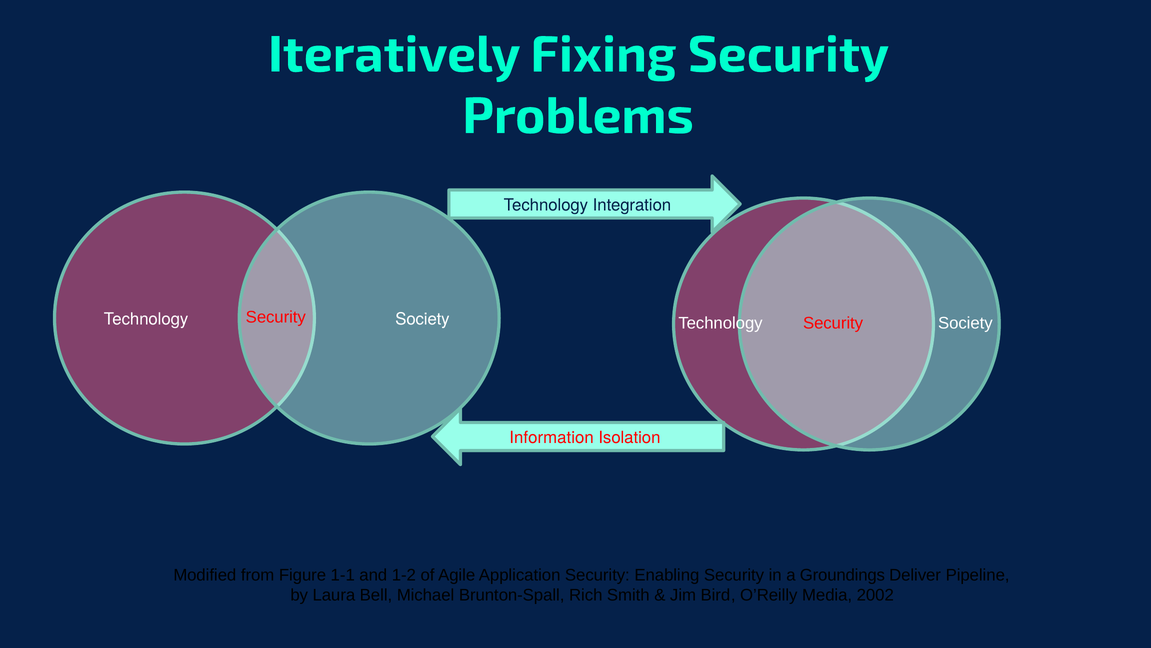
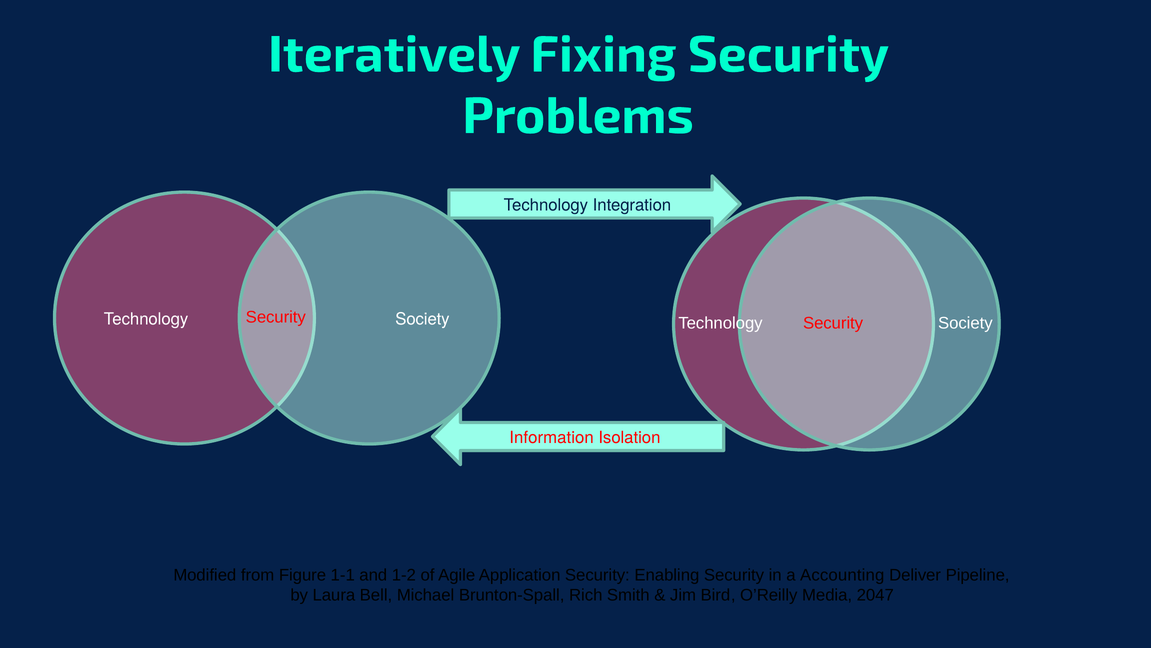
Groundings: Groundings -> Accounting
2002: 2002 -> 2047
